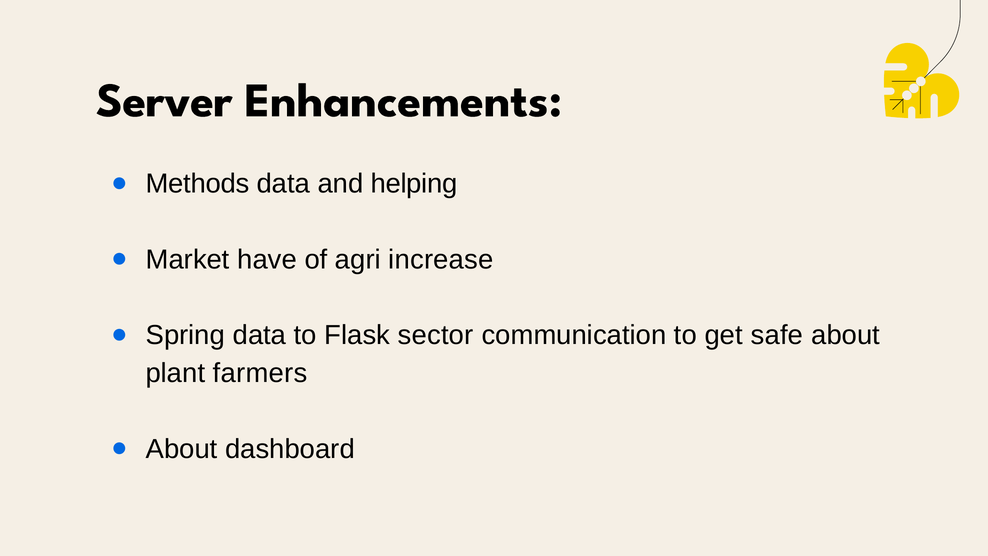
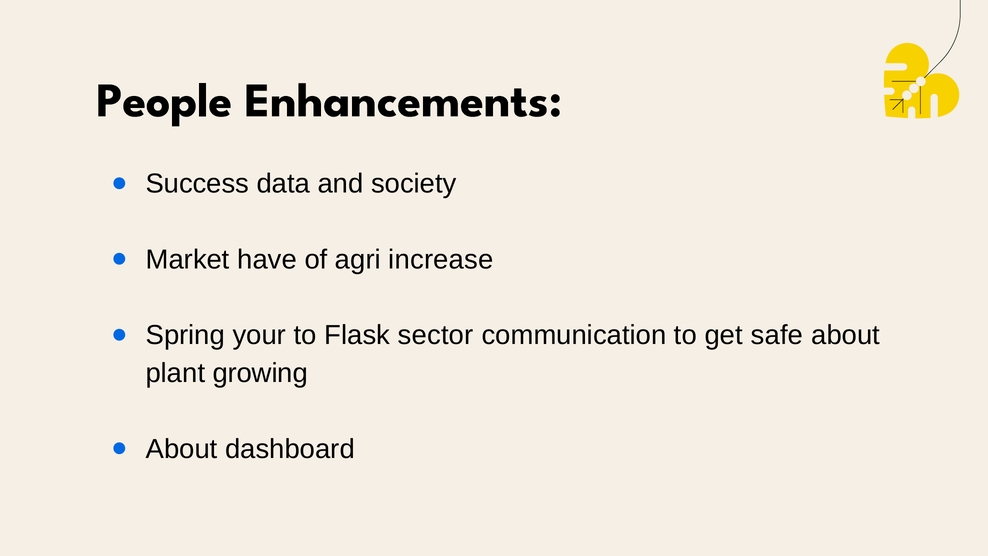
Server: Server -> People
Methods: Methods -> Success
helping: helping -> society
Spring data: data -> your
farmers: farmers -> growing
